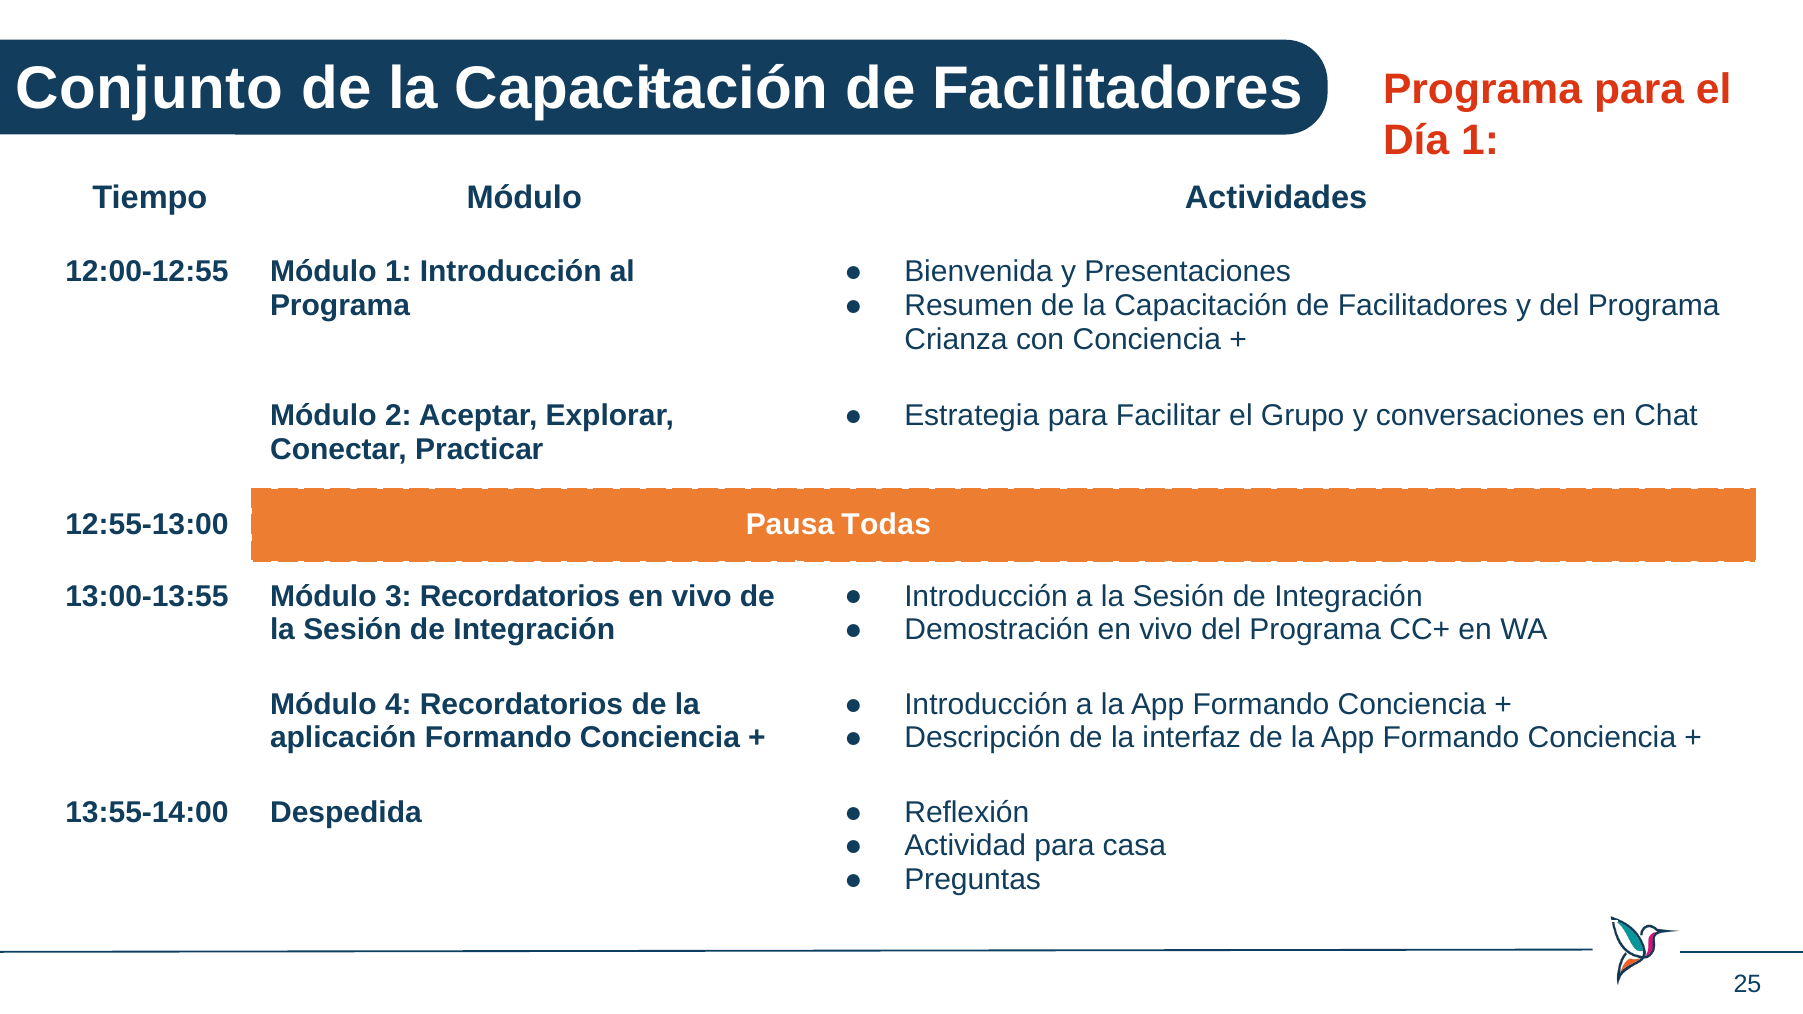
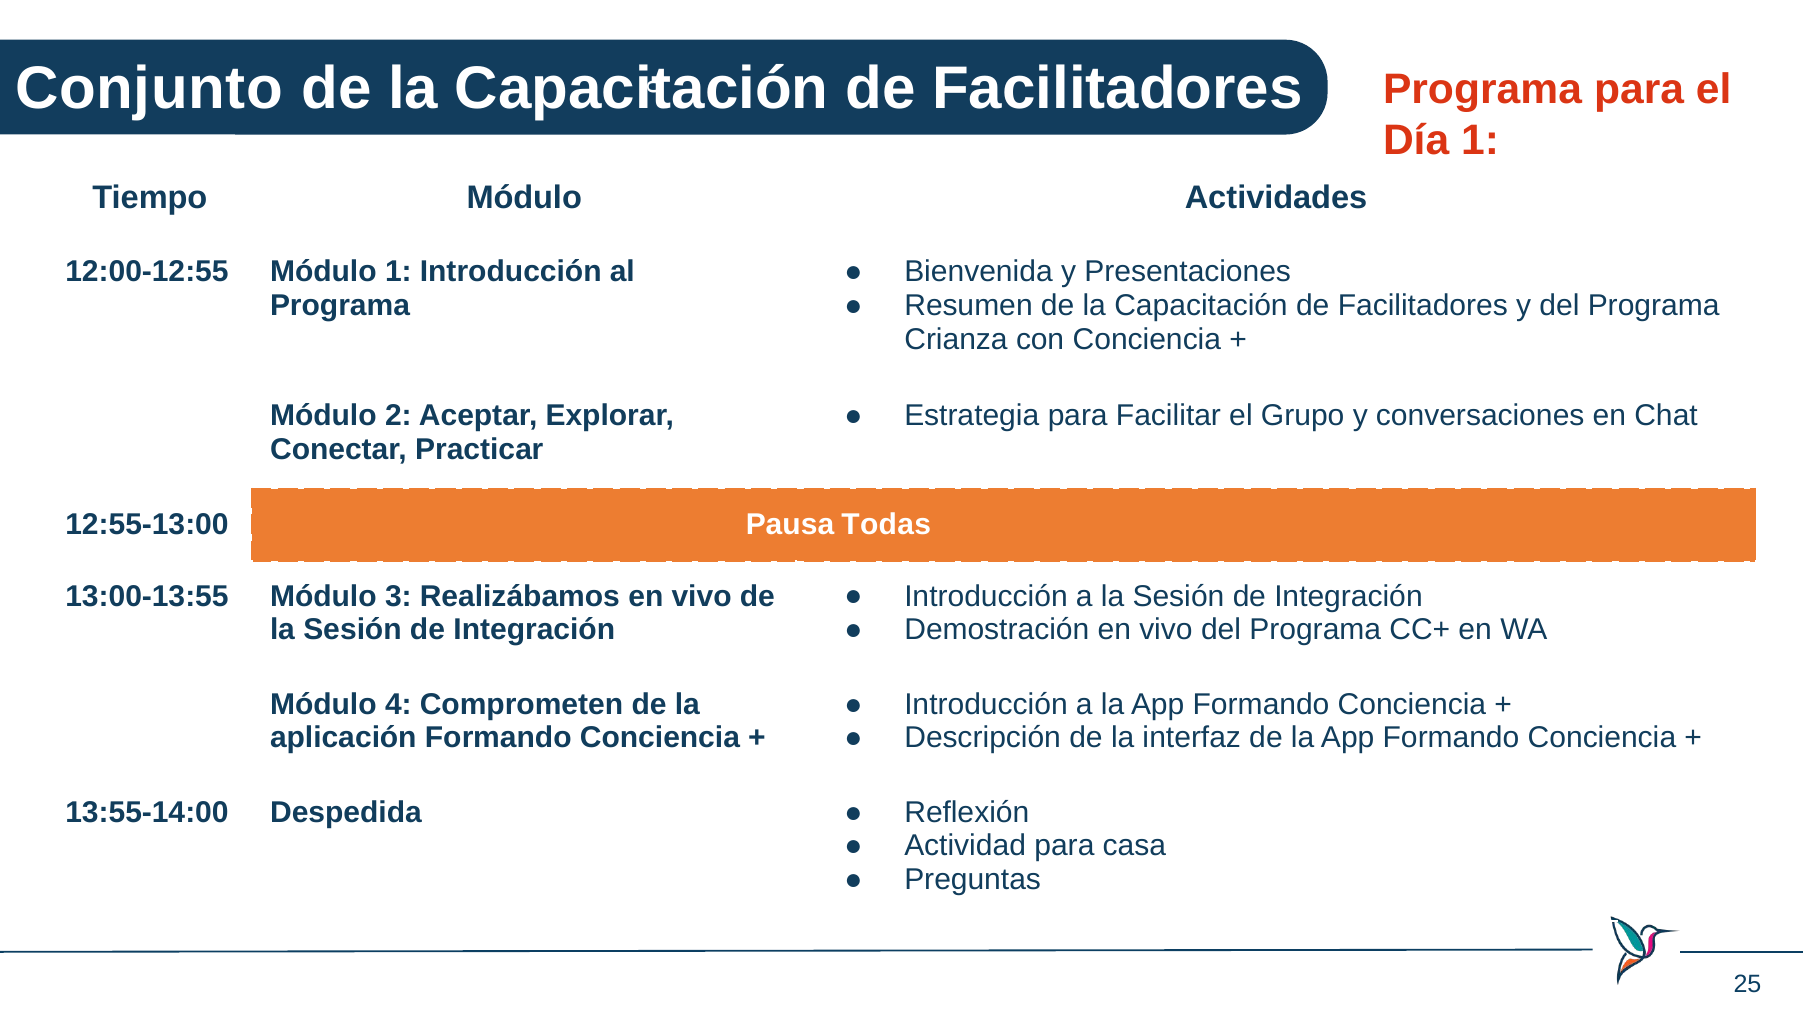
3 Recordatorios: Recordatorios -> Realizábamos
4 Recordatorios: Recordatorios -> Comprometen
